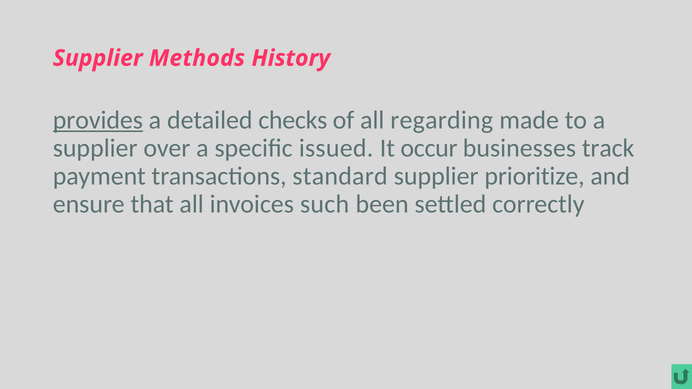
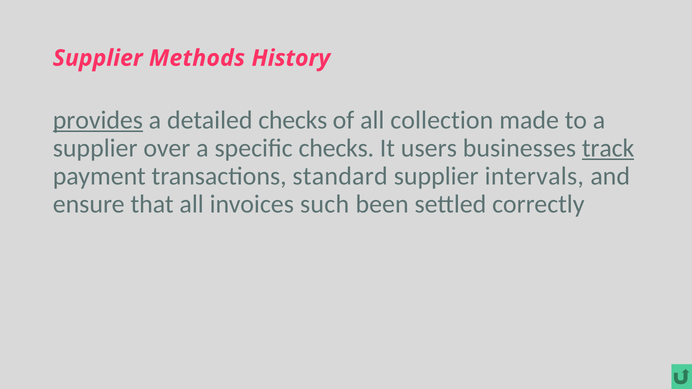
regarding: regarding -> collection
specific issued: issued -> checks
occur: occur -> users
track underline: none -> present
prioritize: prioritize -> intervals
